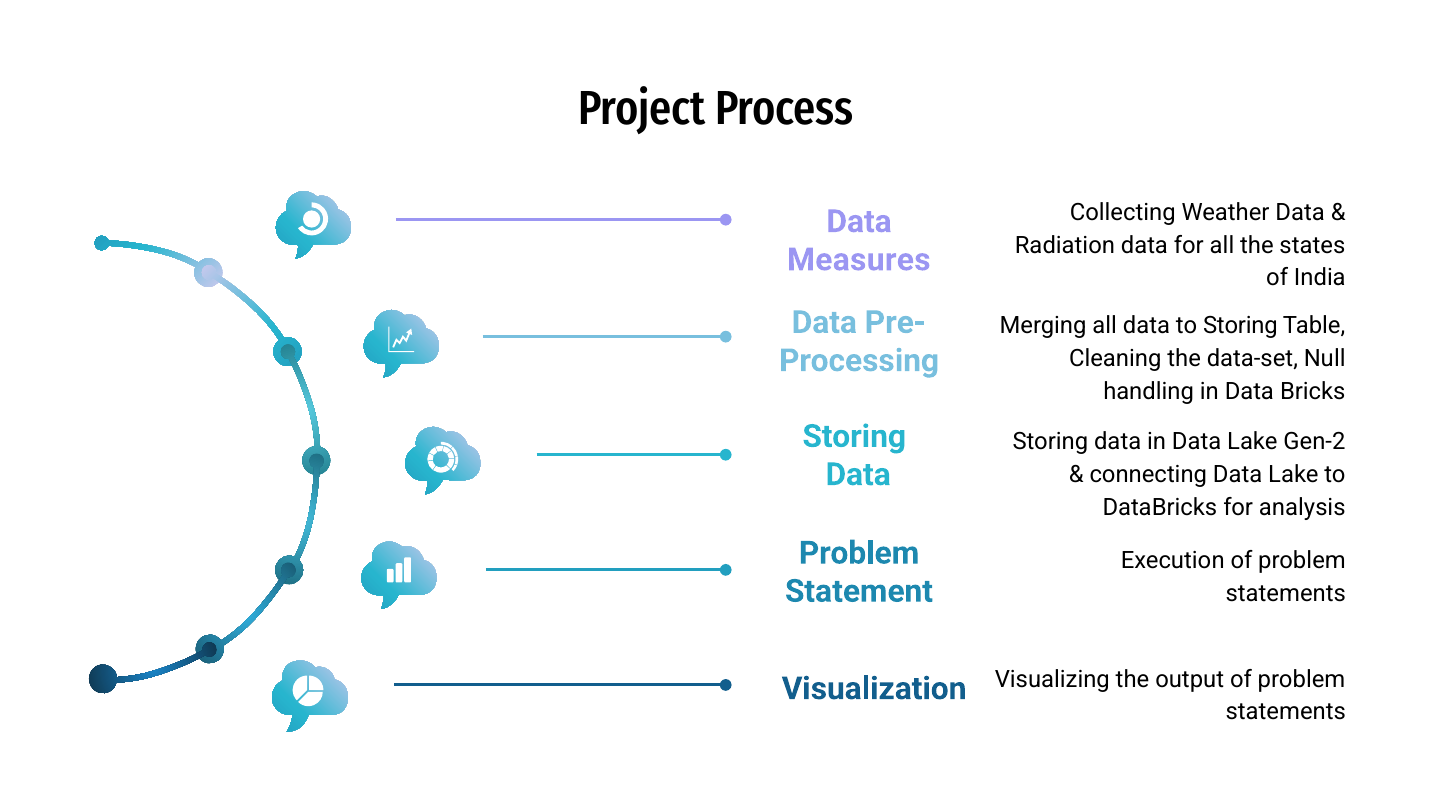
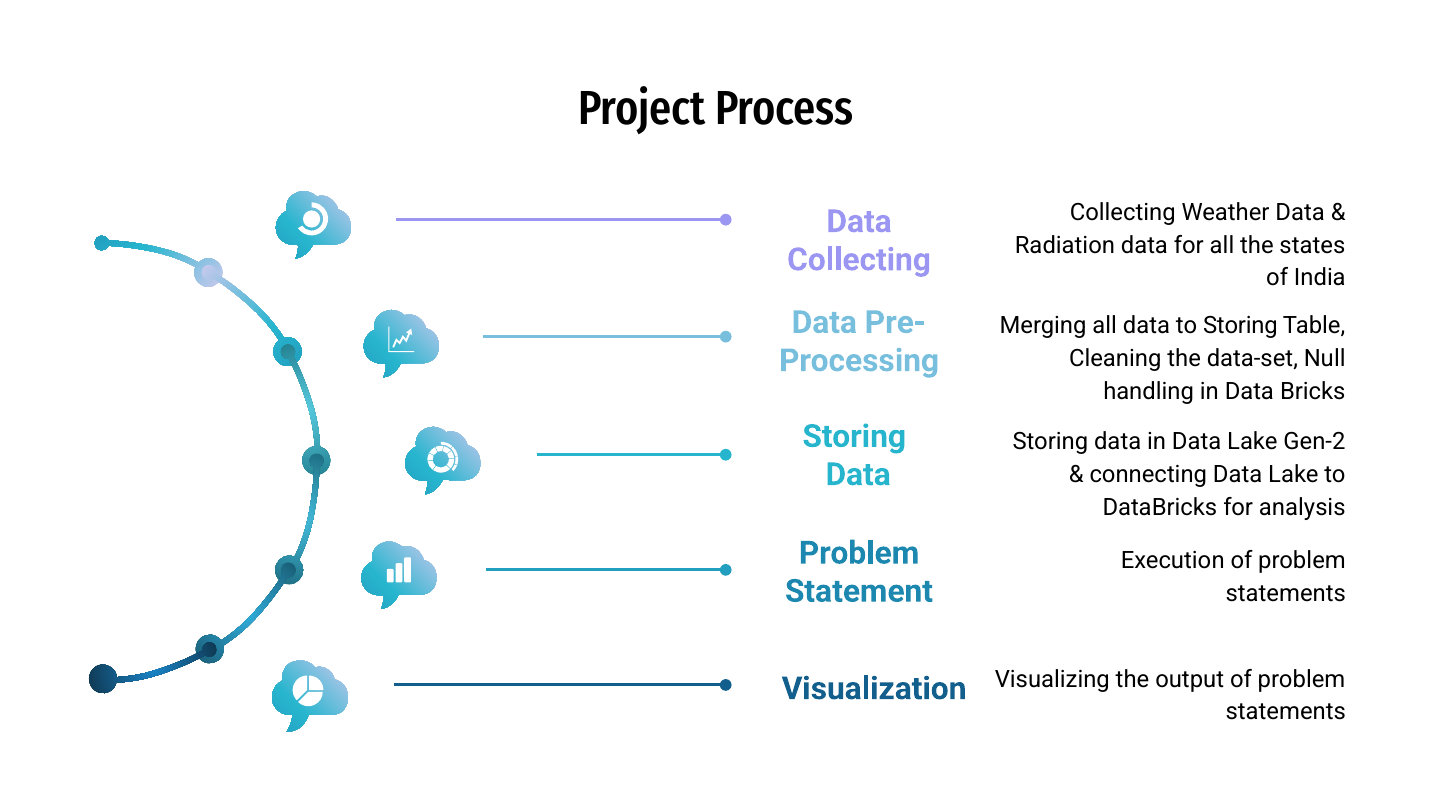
Measures at (859, 260): Measures -> Collecting
